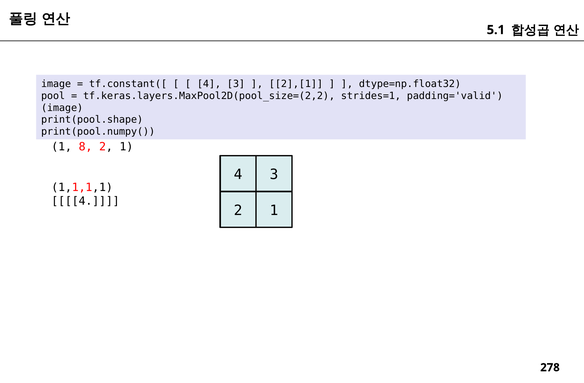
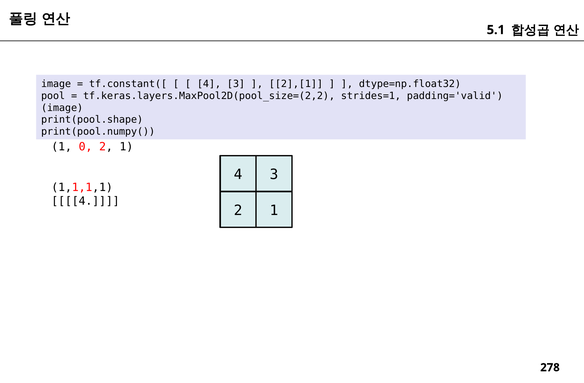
8: 8 -> 0
